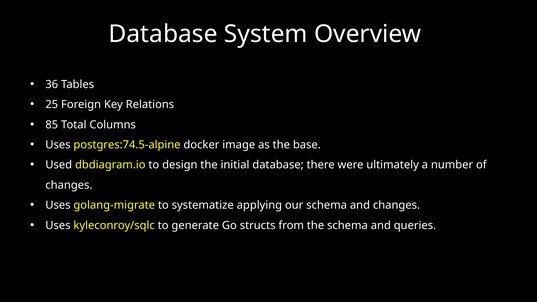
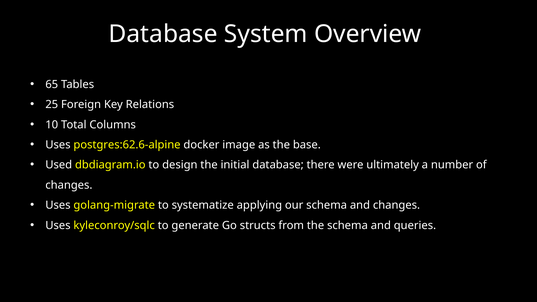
36: 36 -> 65
85: 85 -> 10
postgres:74.5-alpine: postgres:74.5-alpine -> postgres:62.6-alpine
